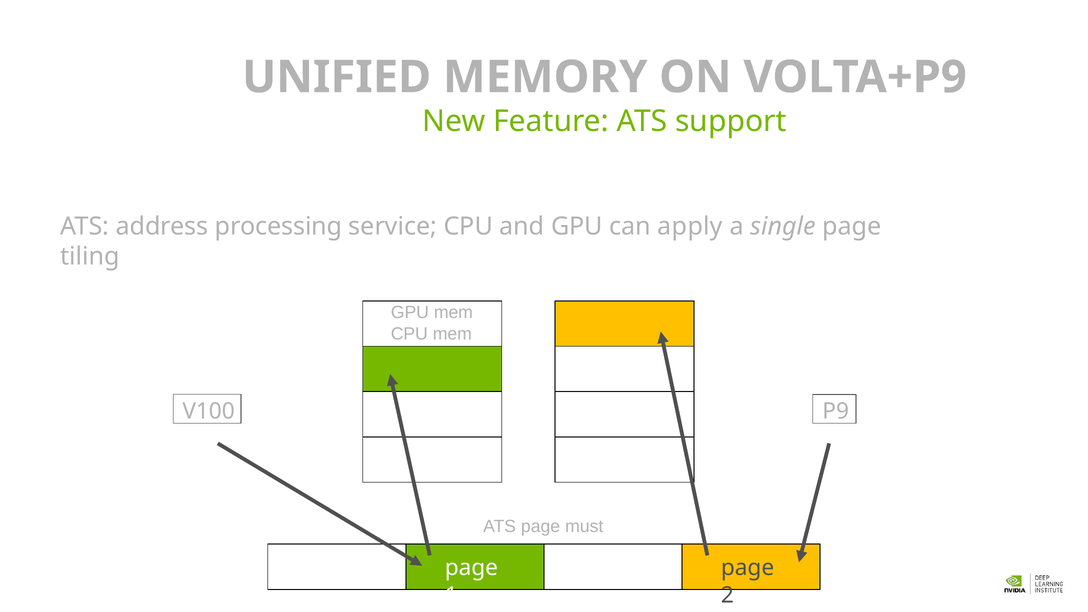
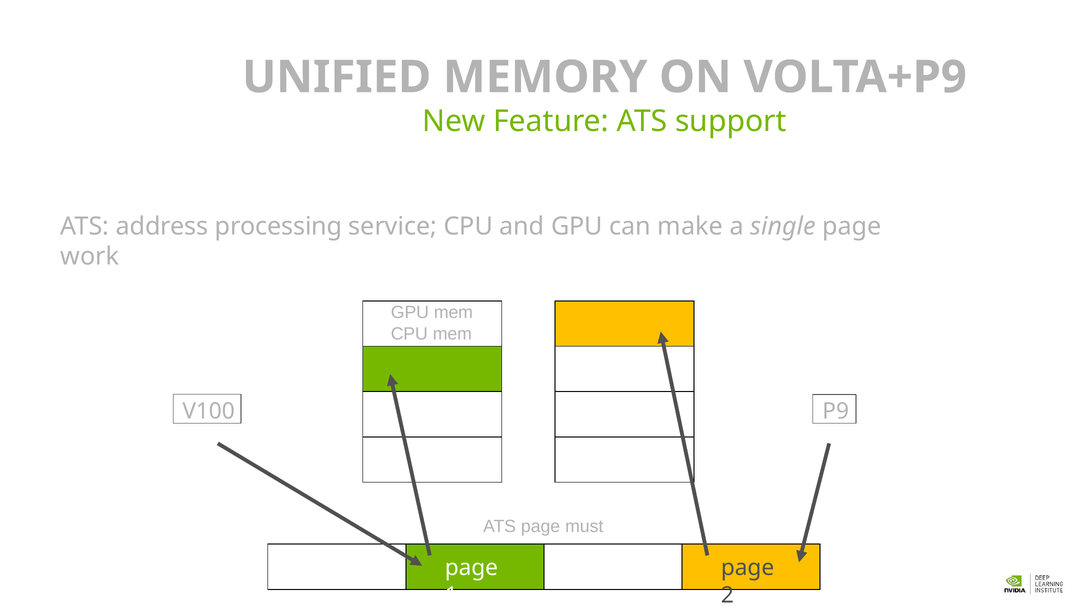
apply: apply -> make
tiling: tiling -> work
